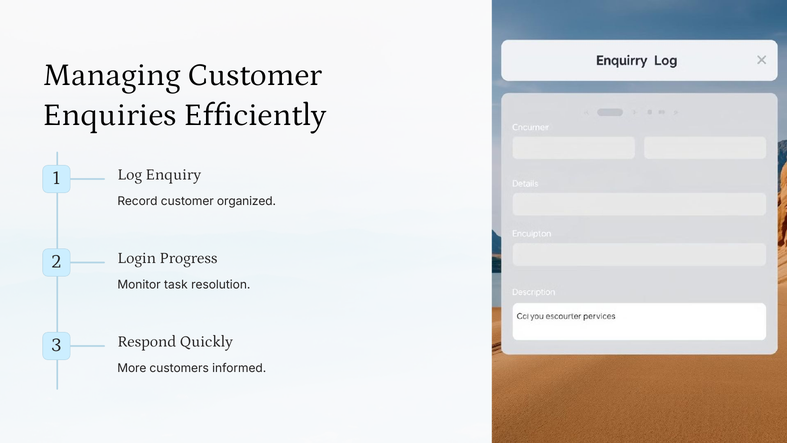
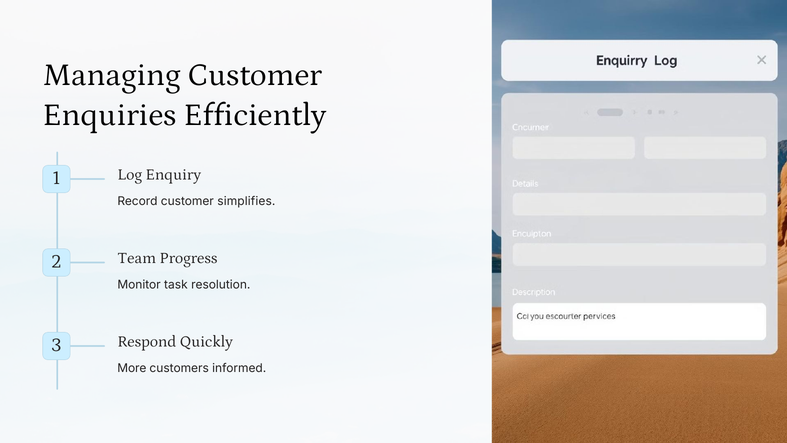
organized: organized -> simplifies
Login: Login -> Team
